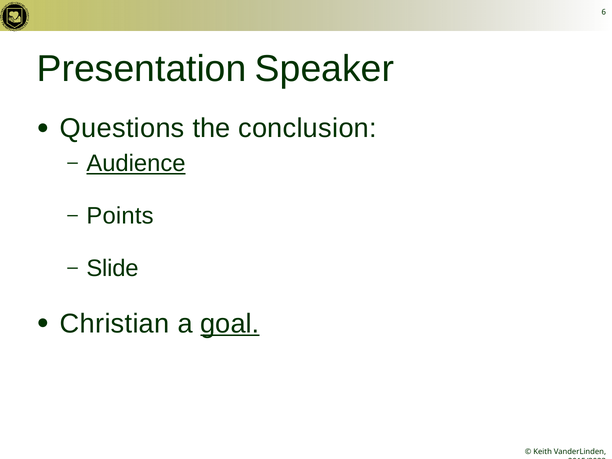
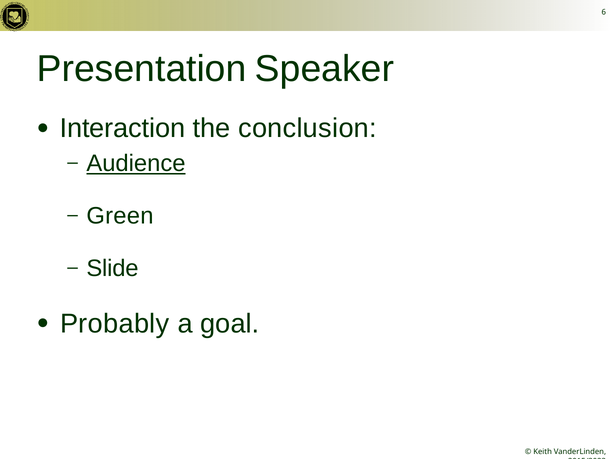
Questions: Questions -> Interaction
Points: Points -> Green
Christian: Christian -> Probably
goal underline: present -> none
